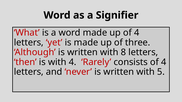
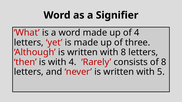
consists of 4: 4 -> 8
